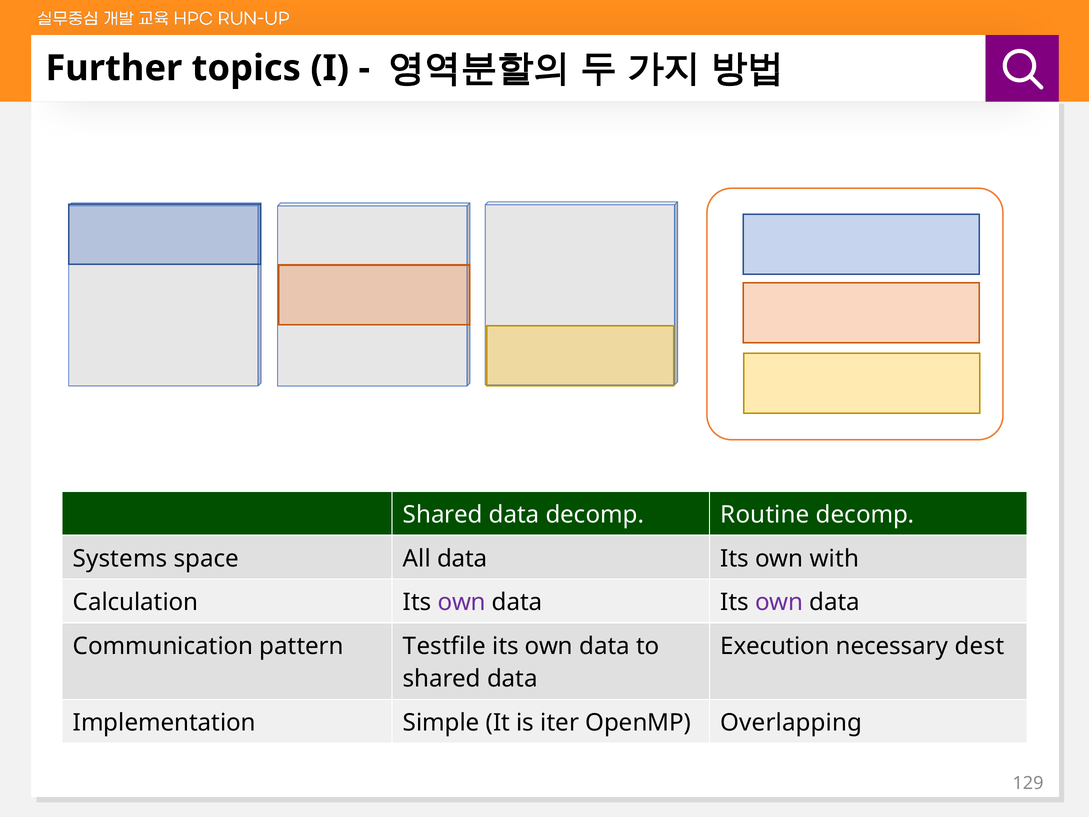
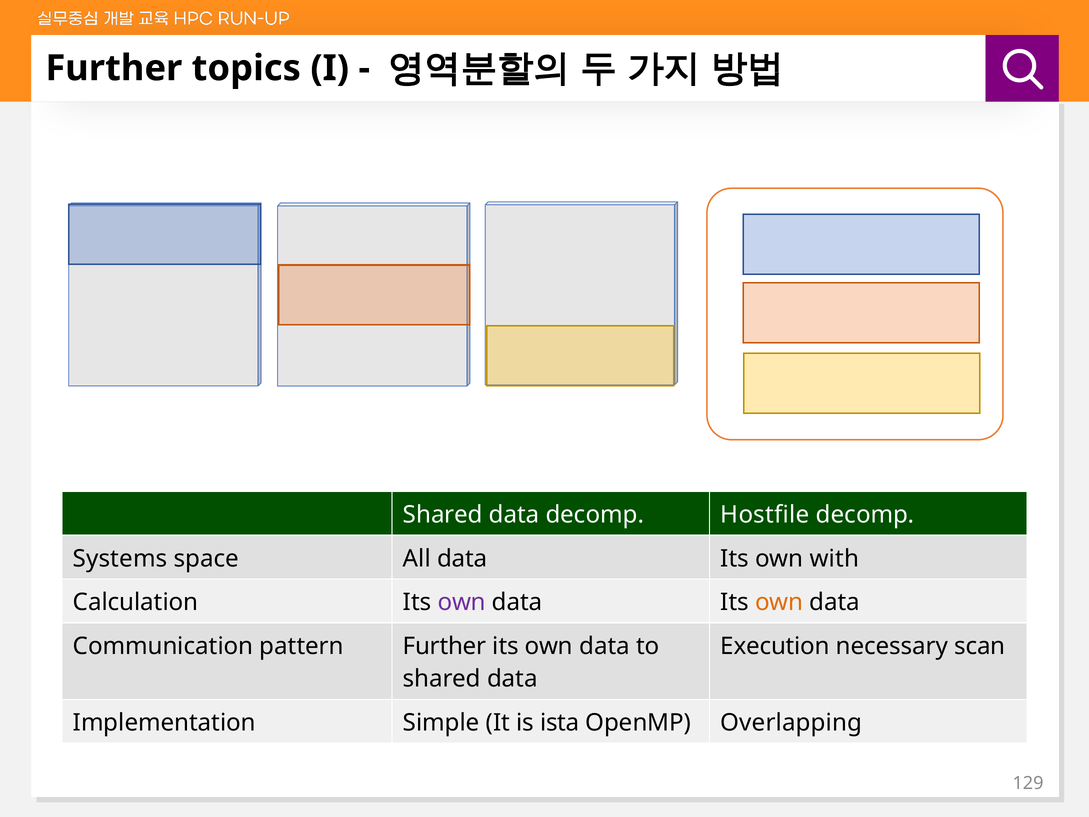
Routine: Routine -> Hostfile
own at (779, 602) colour: purple -> orange
pattern Testfile: Testfile -> Further
dest: dest -> scan
iter: iter -> ista
